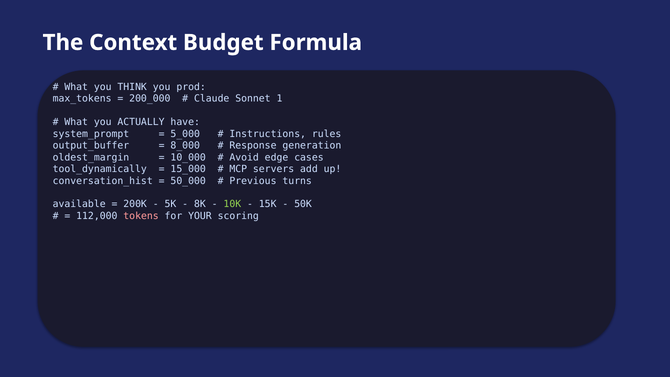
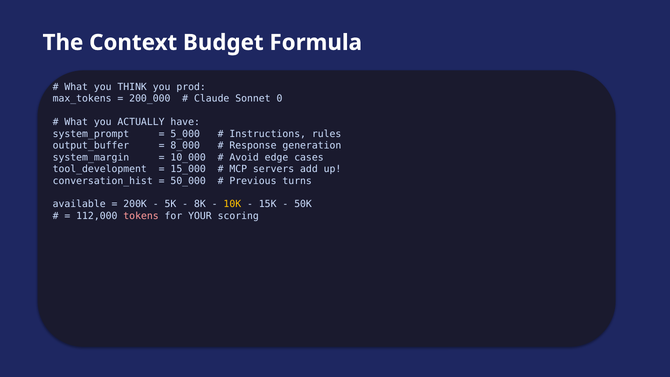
1: 1 -> 0
oldest_margin: oldest_margin -> system_margin
tool_dynamically: tool_dynamically -> tool_development
10K colour: light green -> yellow
